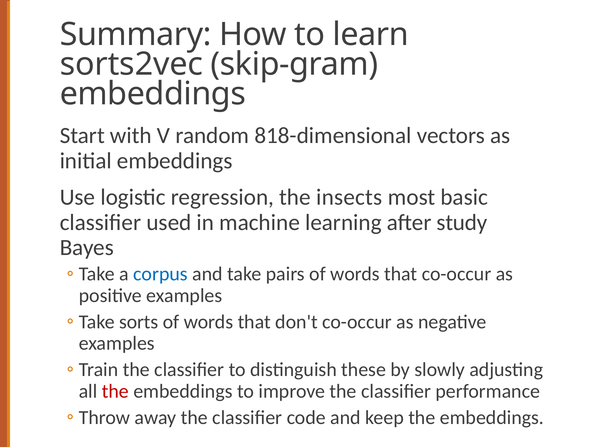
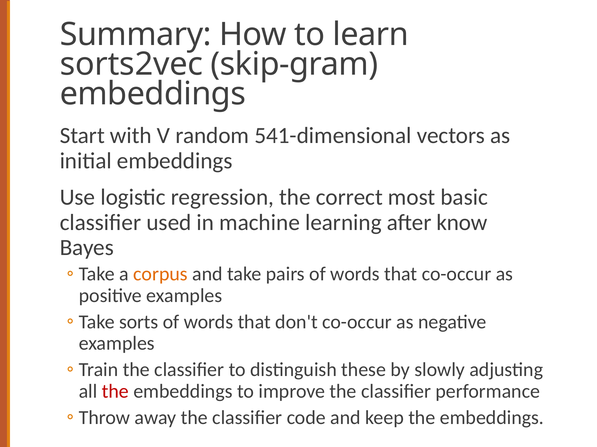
818-dimensional: 818-dimensional -> 541-dimensional
insects: insects -> correct
study: study -> know
corpus colour: blue -> orange
